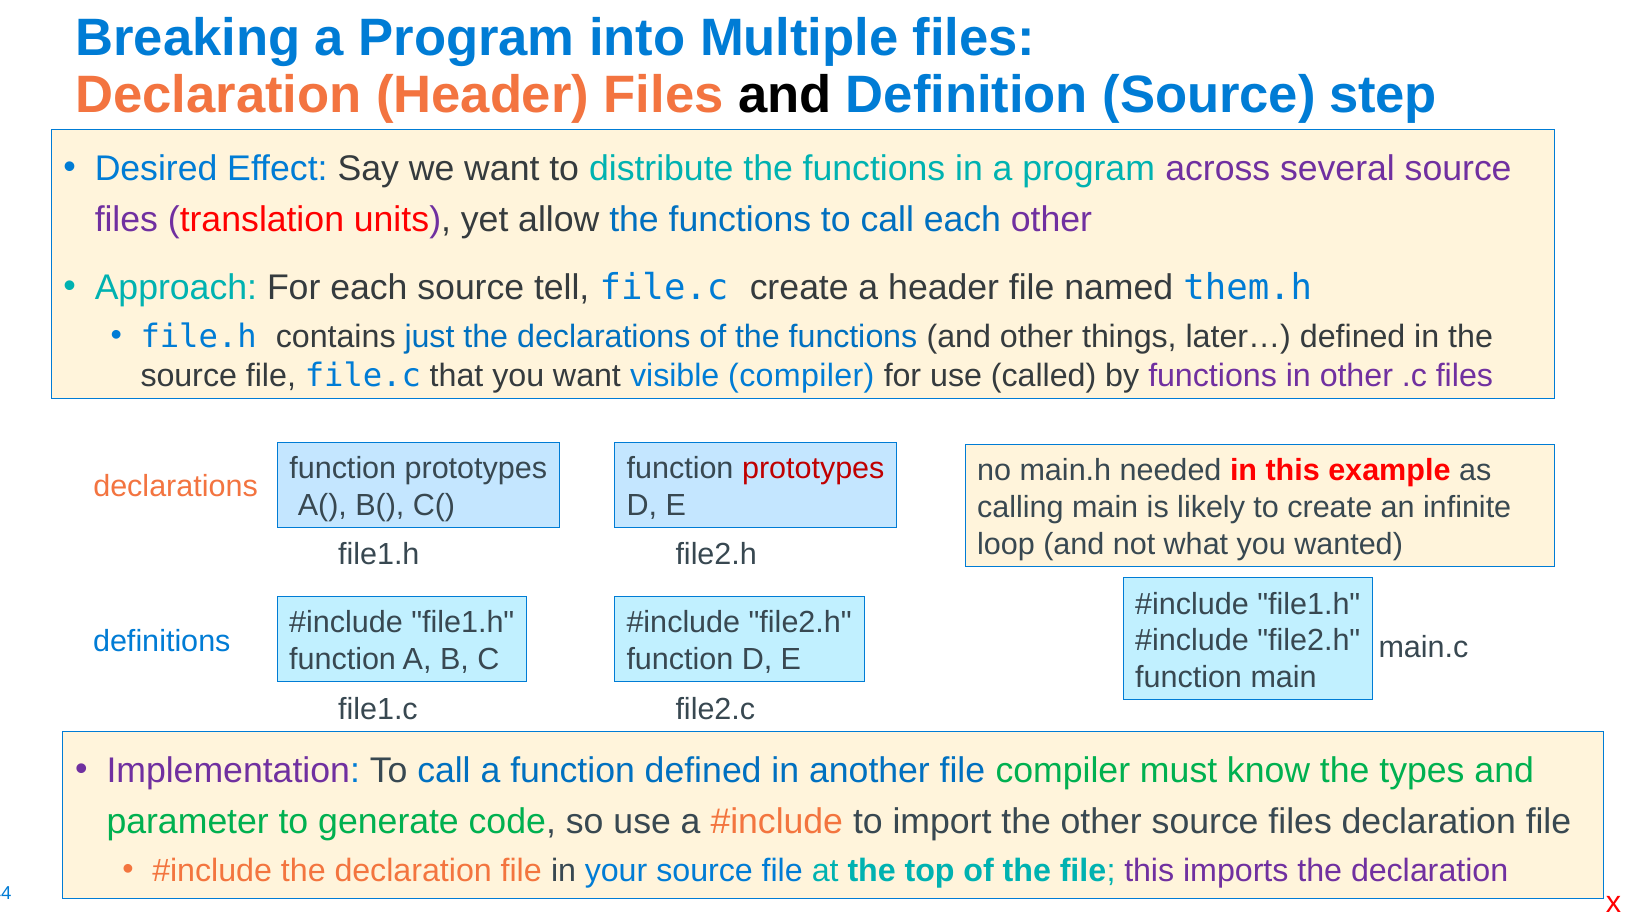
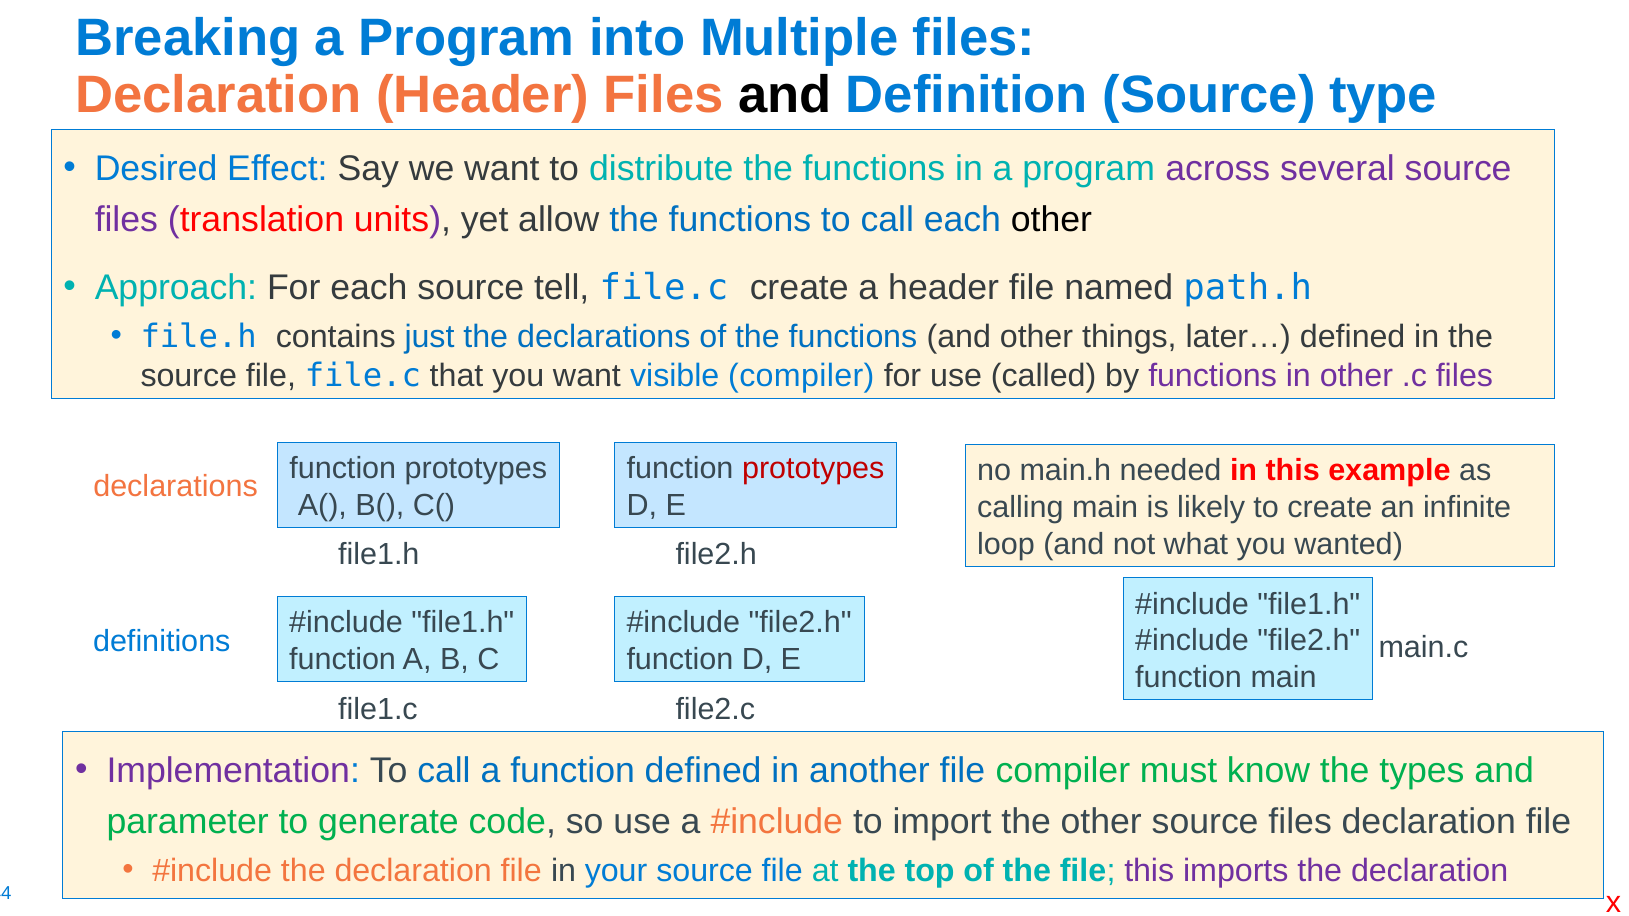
step: step -> type
other at (1051, 220) colour: purple -> black
them.h: them.h -> path.h
